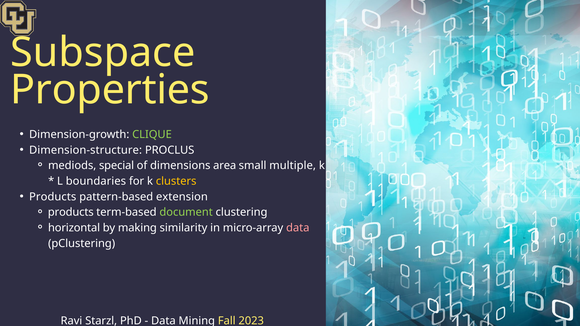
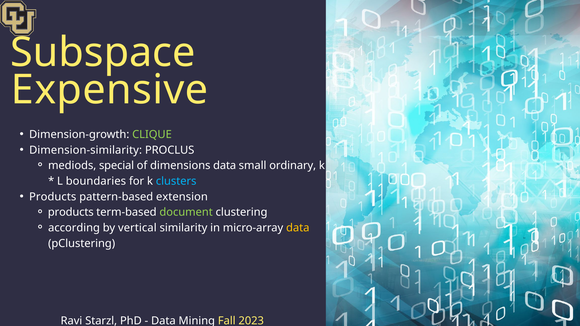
Properties: Properties -> Expensive
Dimension-structure: Dimension-structure -> Dimension-similarity
dimensions area: area -> data
multiple: multiple -> ordinary
clusters colour: yellow -> light blue
horizontal: horizontal -> according
making: making -> vertical
data at (298, 228) colour: pink -> yellow
